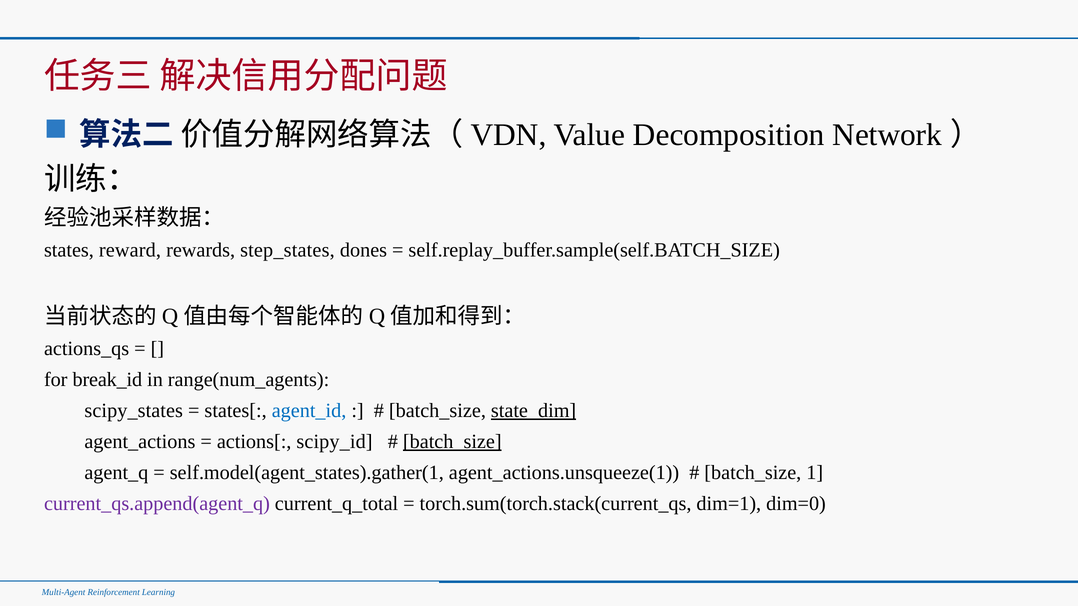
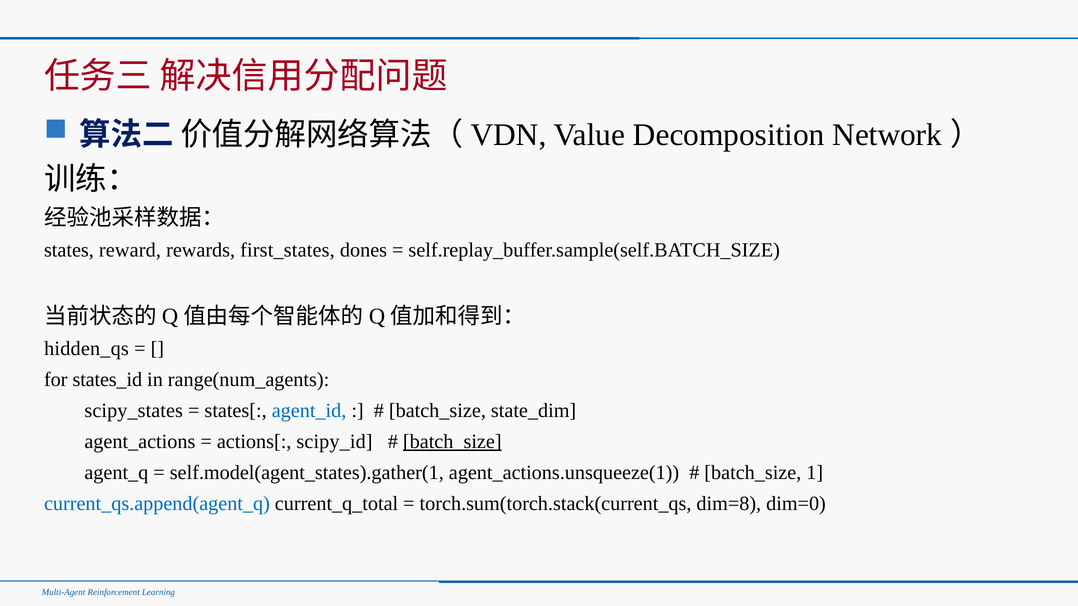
step_states: step_states -> first_states
actions_qs: actions_qs -> hidden_qs
break_id: break_id -> states_id
state_dim underline: present -> none
current_qs.append(agent_q colour: purple -> blue
dim=1: dim=1 -> dim=8
